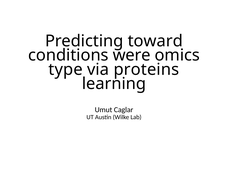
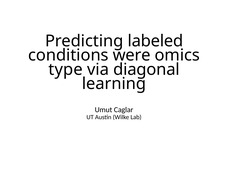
toward: toward -> labeled
proteins: proteins -> diagonal
